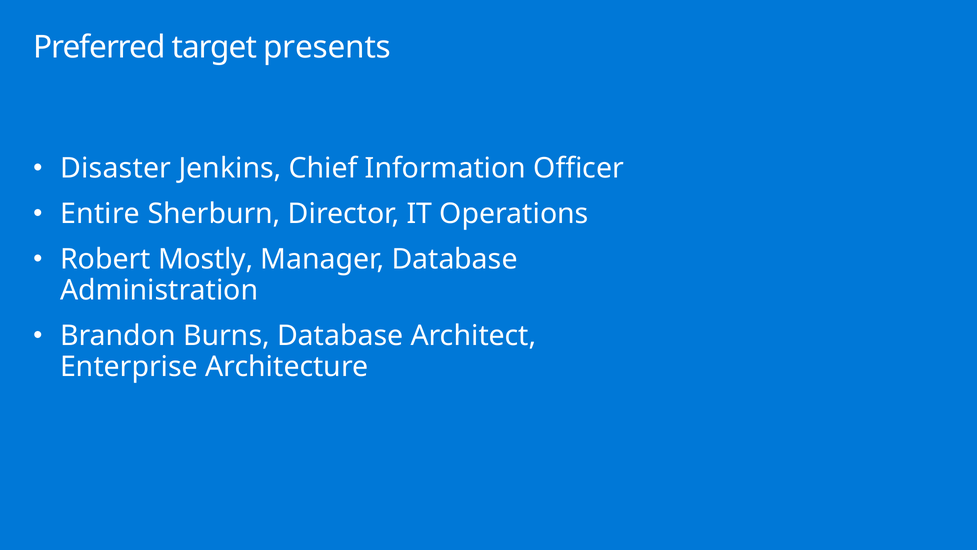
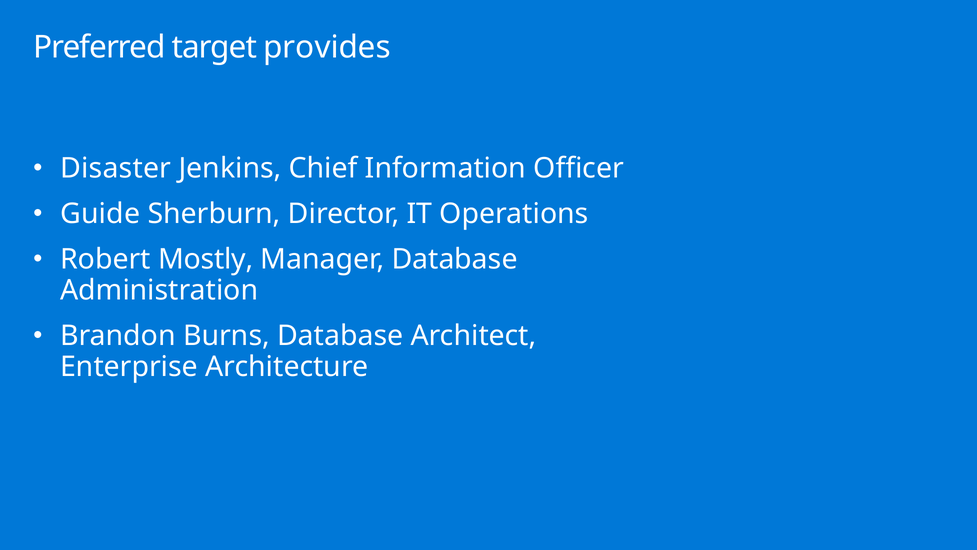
presents: presents -> provides
Entire: Entire -> Guide
